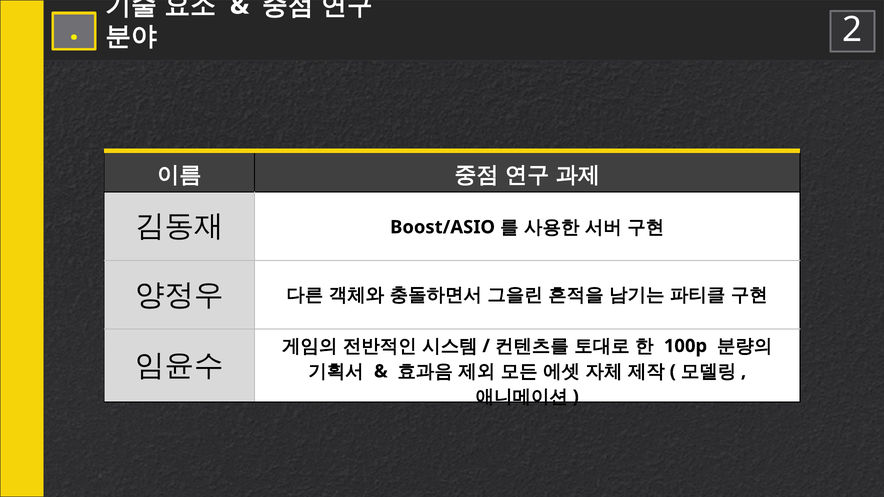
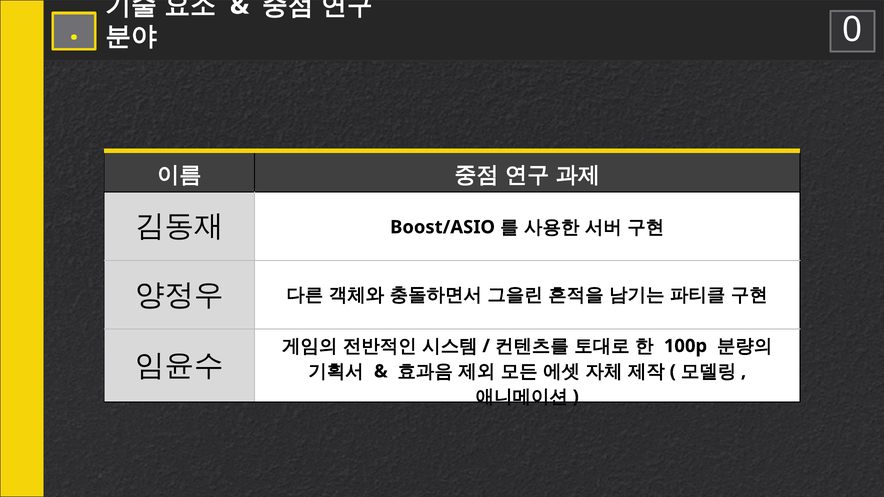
2: 2 -> 0
